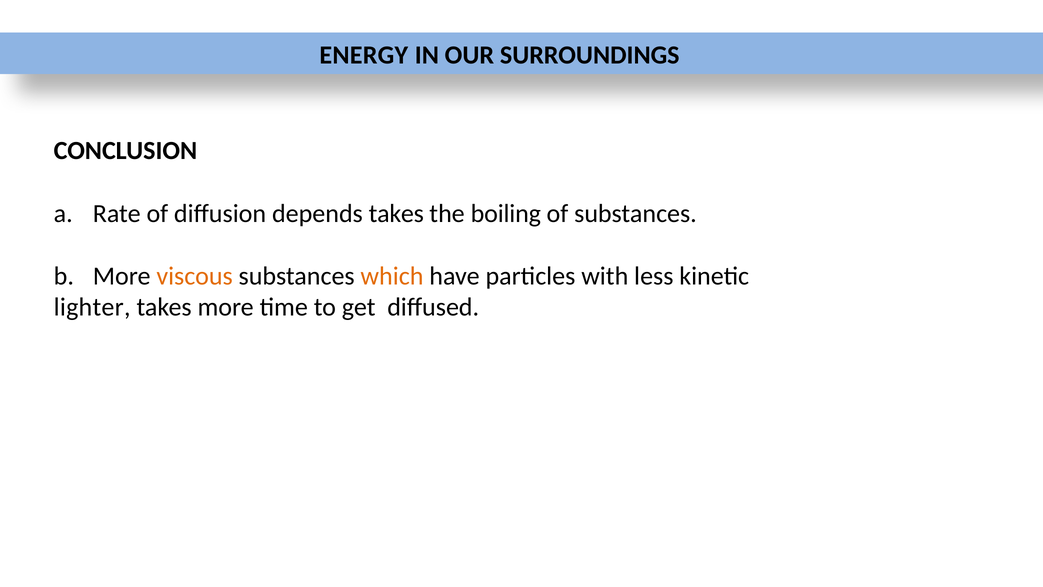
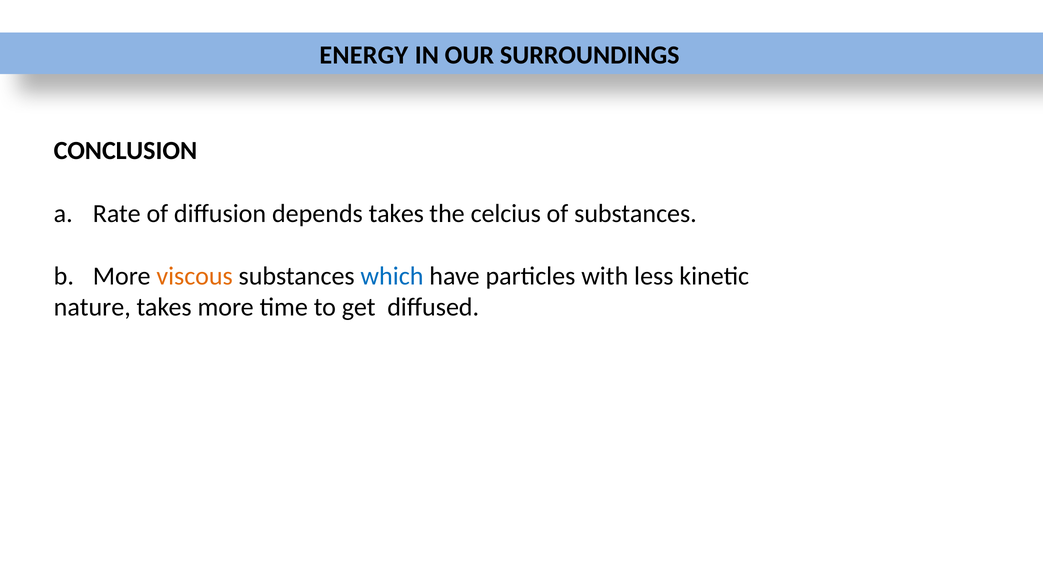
boiling: boiling -> celcius
which colour: orange -> blue
lighter: lighter -> nature
